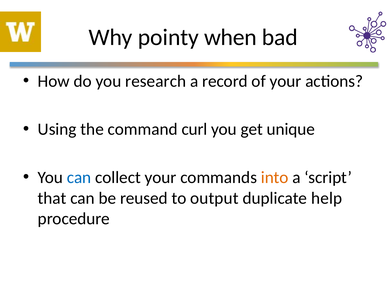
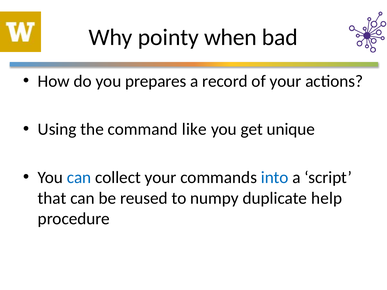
research: research -> prepares
curl: curl -> like
into colour: orange -> blue
output: output -> numpy
